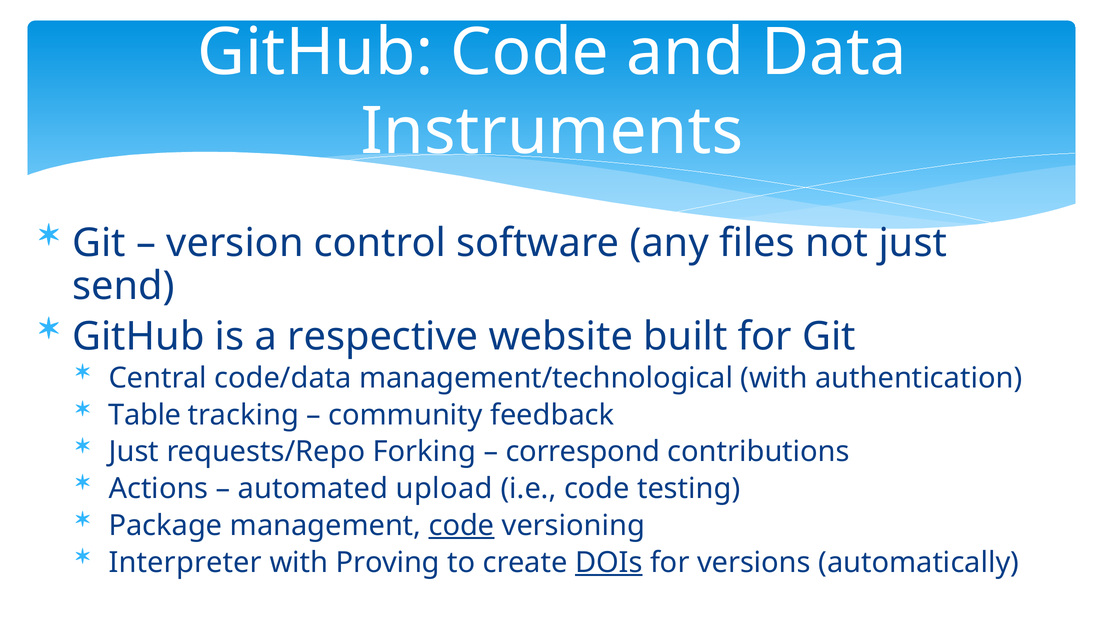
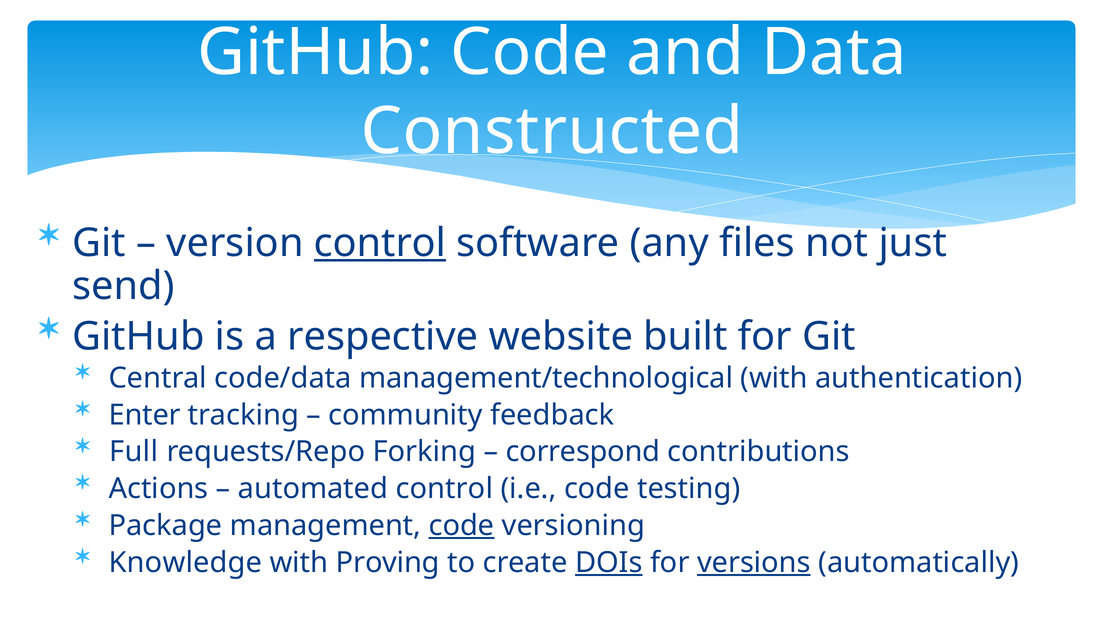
Instruments: Instruments -> Constructed
control at (380, 243) underline: none -> present
Table: Table -> Enter
Just at (134, 452): Just -> Full
automated upload: upload -> control
Interpreter: Interpreter -> Knowledge
versions underline: none -> present
